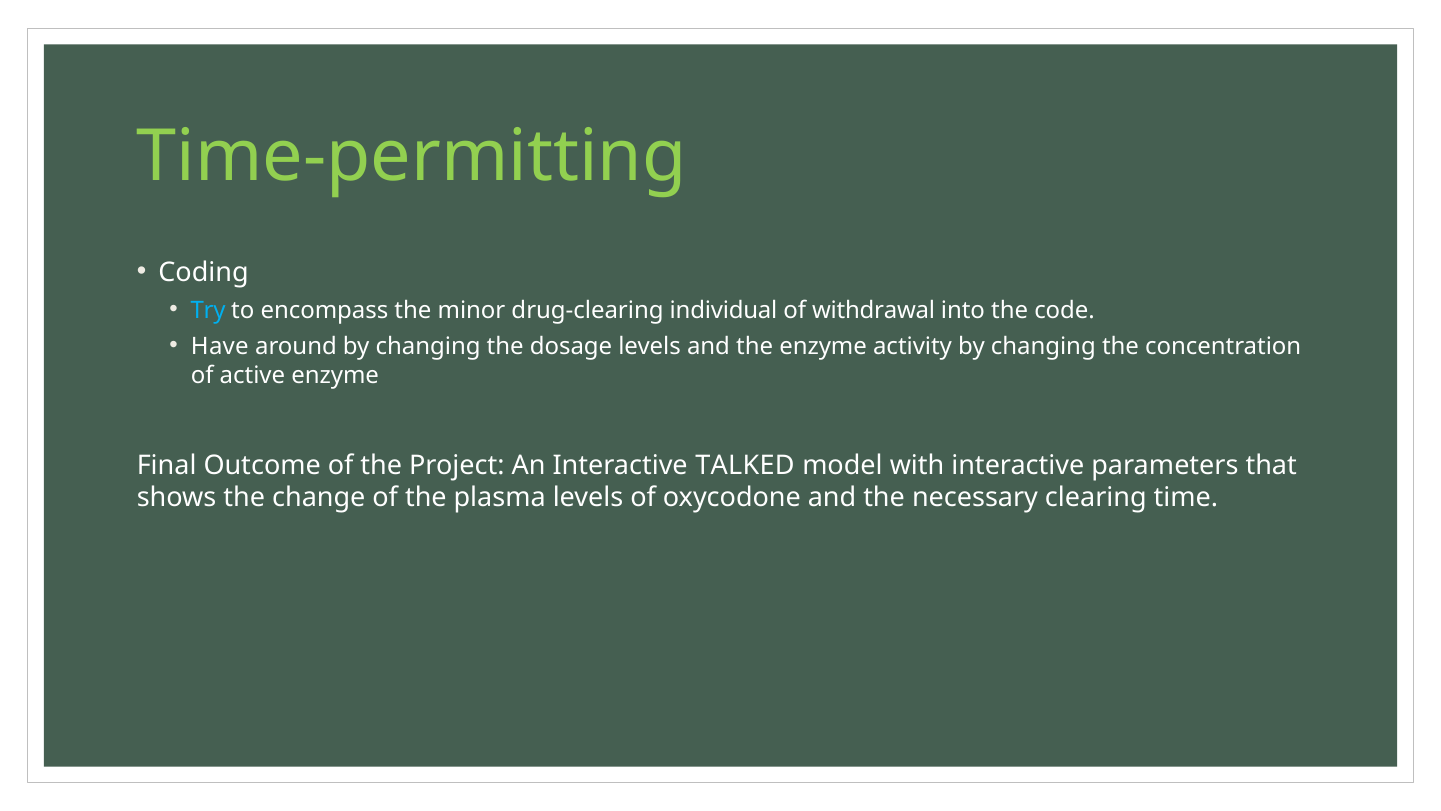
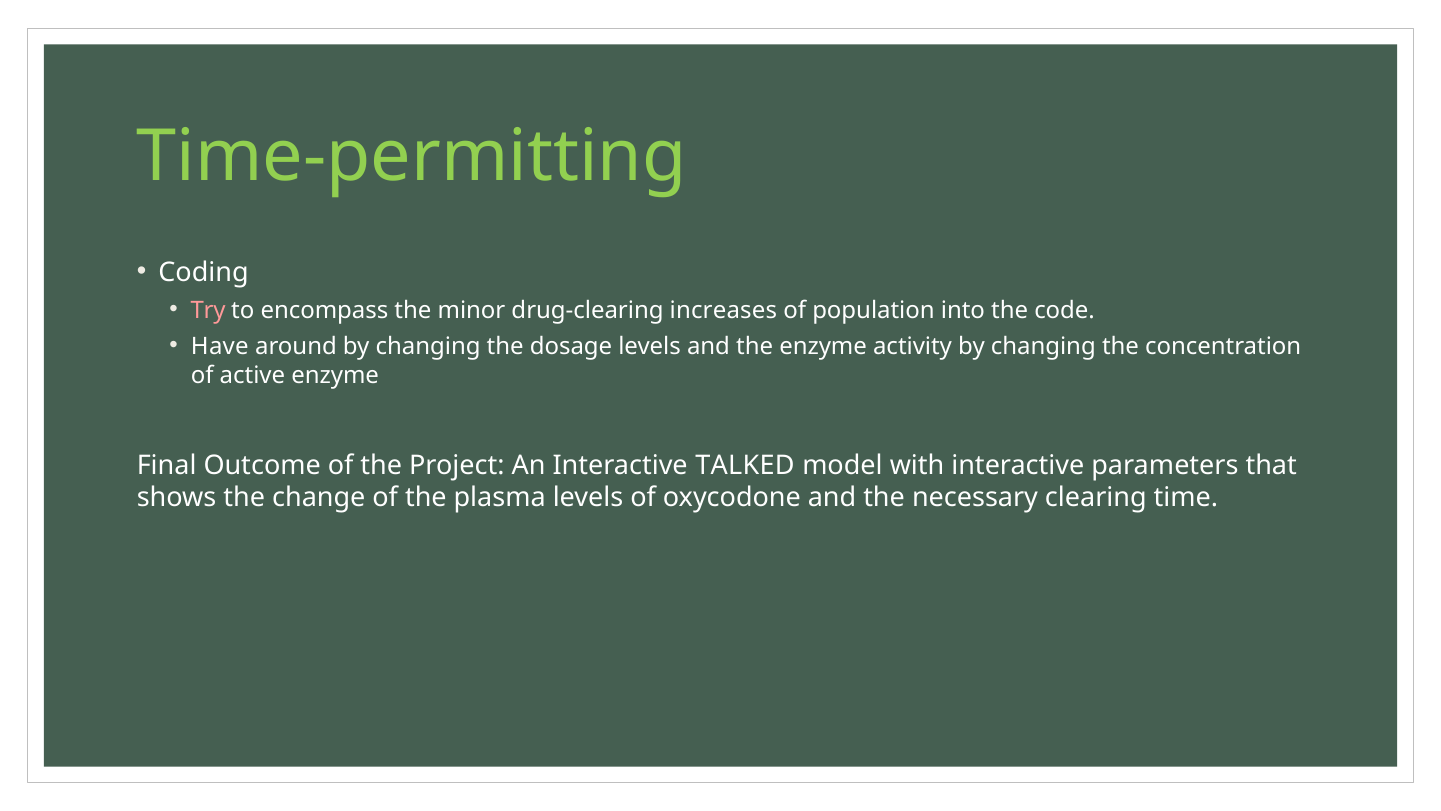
Try colour: light blue -> pink
individual: individual -> increases
withdrawal: withdrawal -> population
